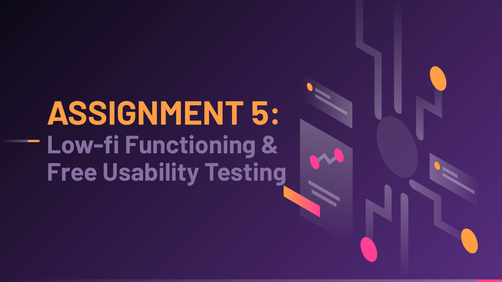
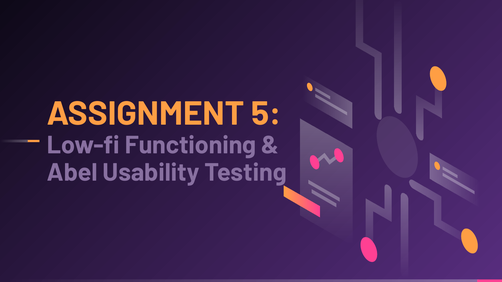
Free: Free -> Abel
